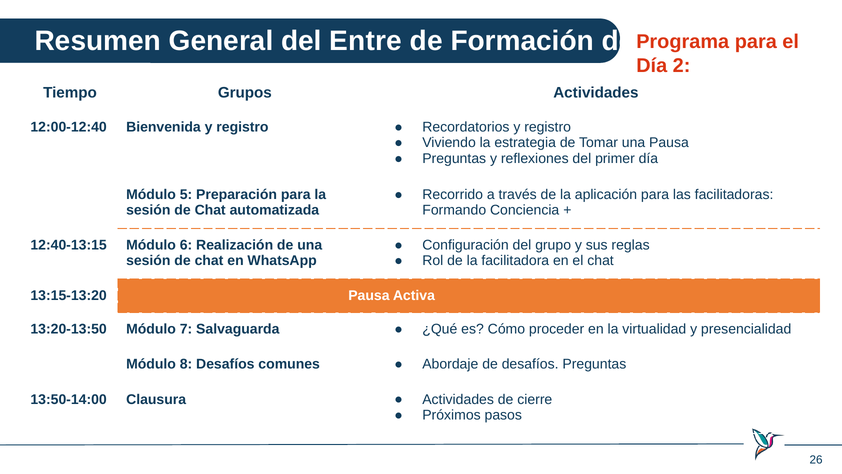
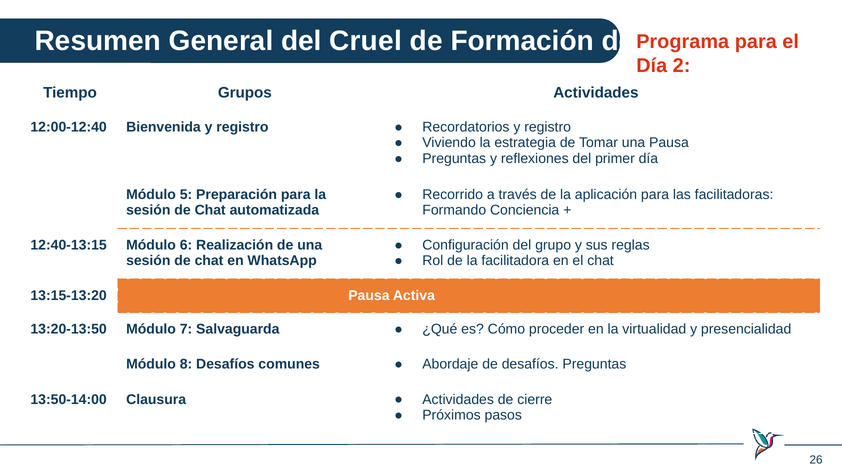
Entre: Entre -> Cruel
